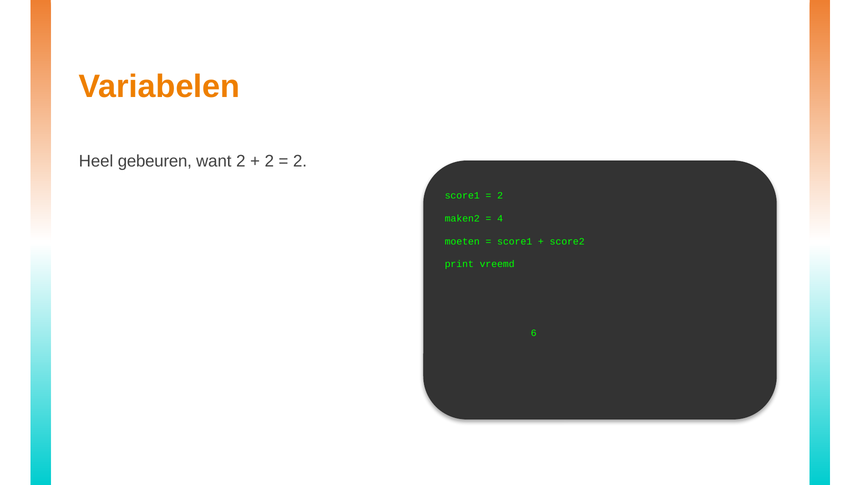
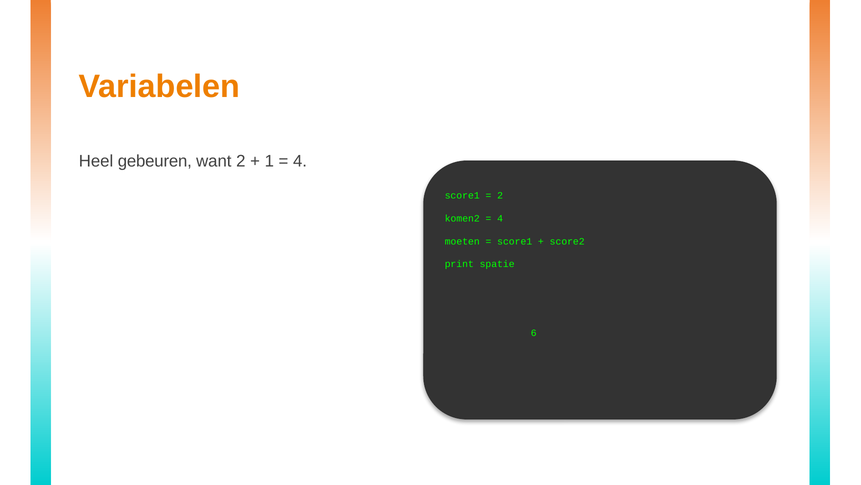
2 at (269, 161): 2 -> 1
2 at (300, 161): 2 -> 4
maken2: maken2 -> komen2
vreemd: vreemd -> spatie
